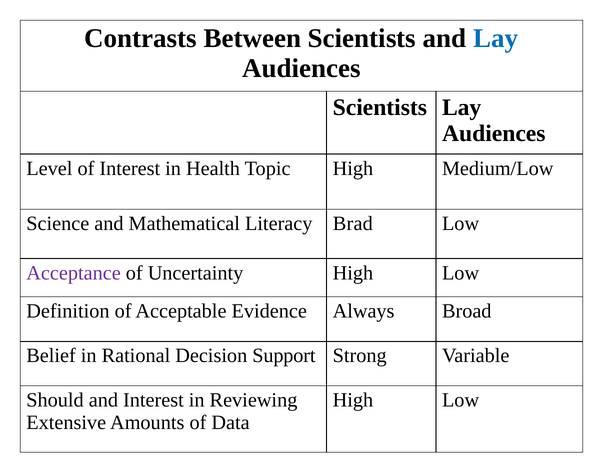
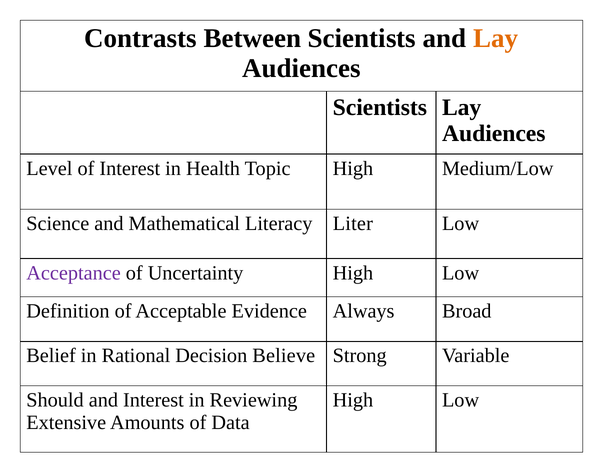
Lay at (496, 39) colour: blue -> orange
Brad: Brad -> Liter
Support: Support -> Believe
